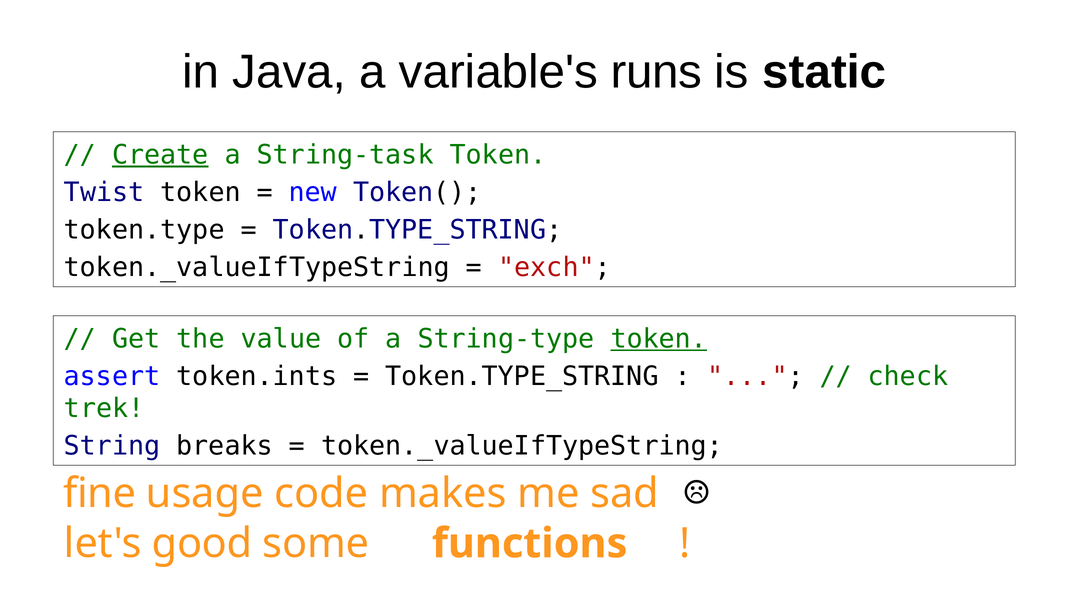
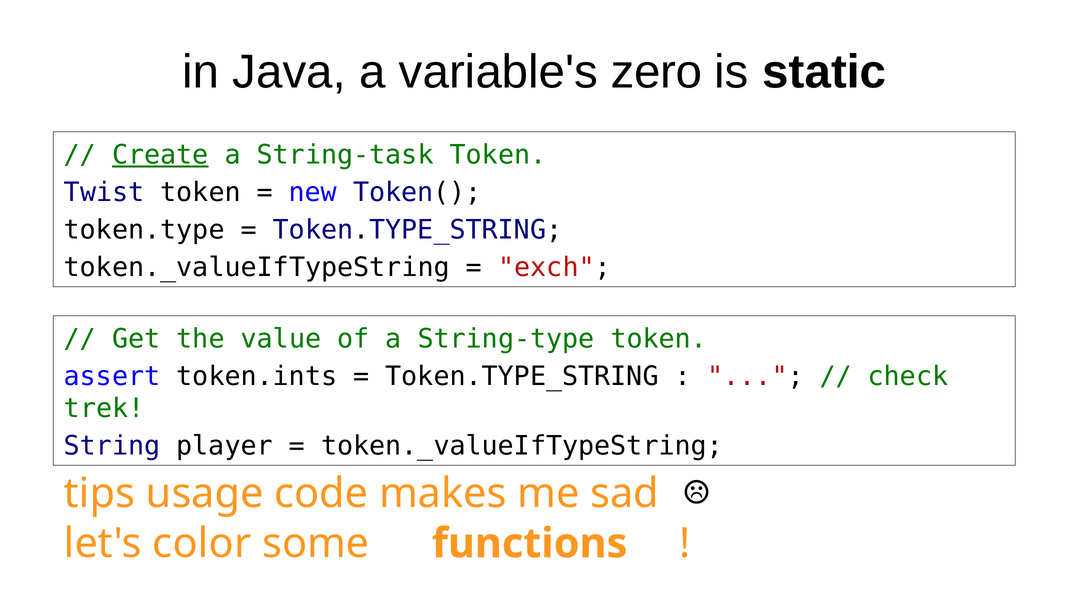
runs: runs -> zero
token at (659, 338) underline: present -> none
breaks: breaks -> player
fine: fine -> tips
good: good -> color
